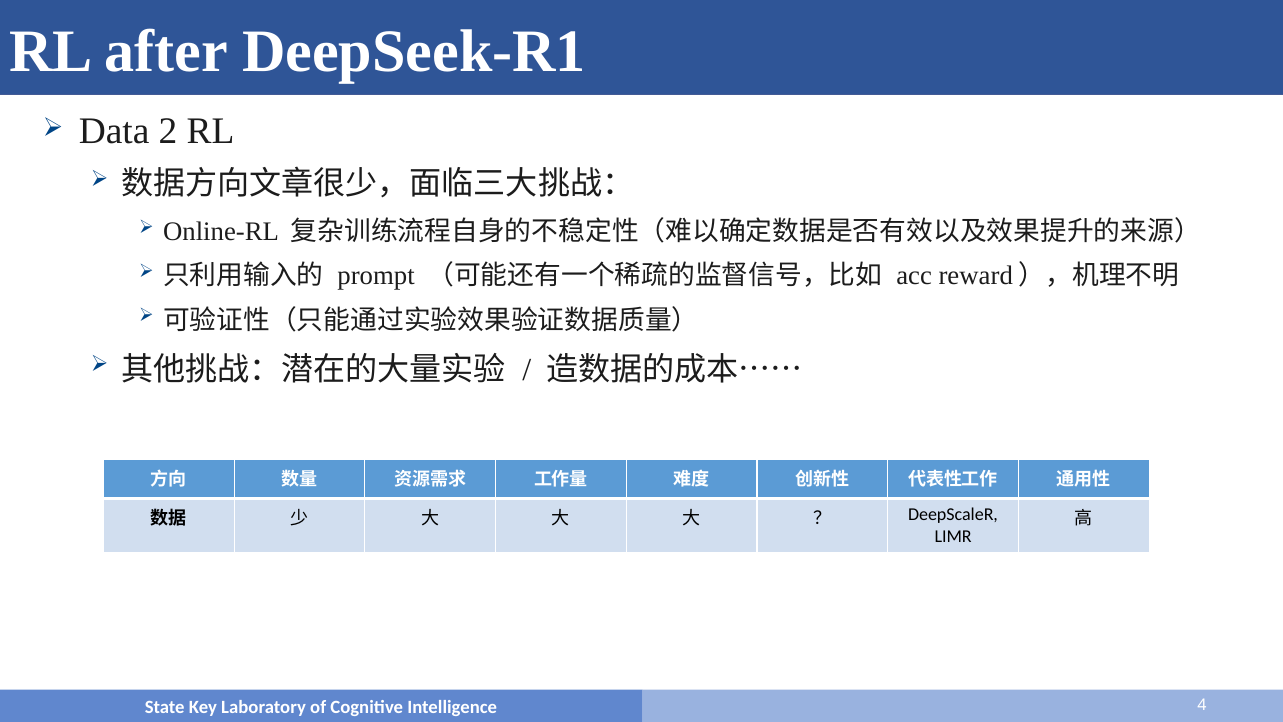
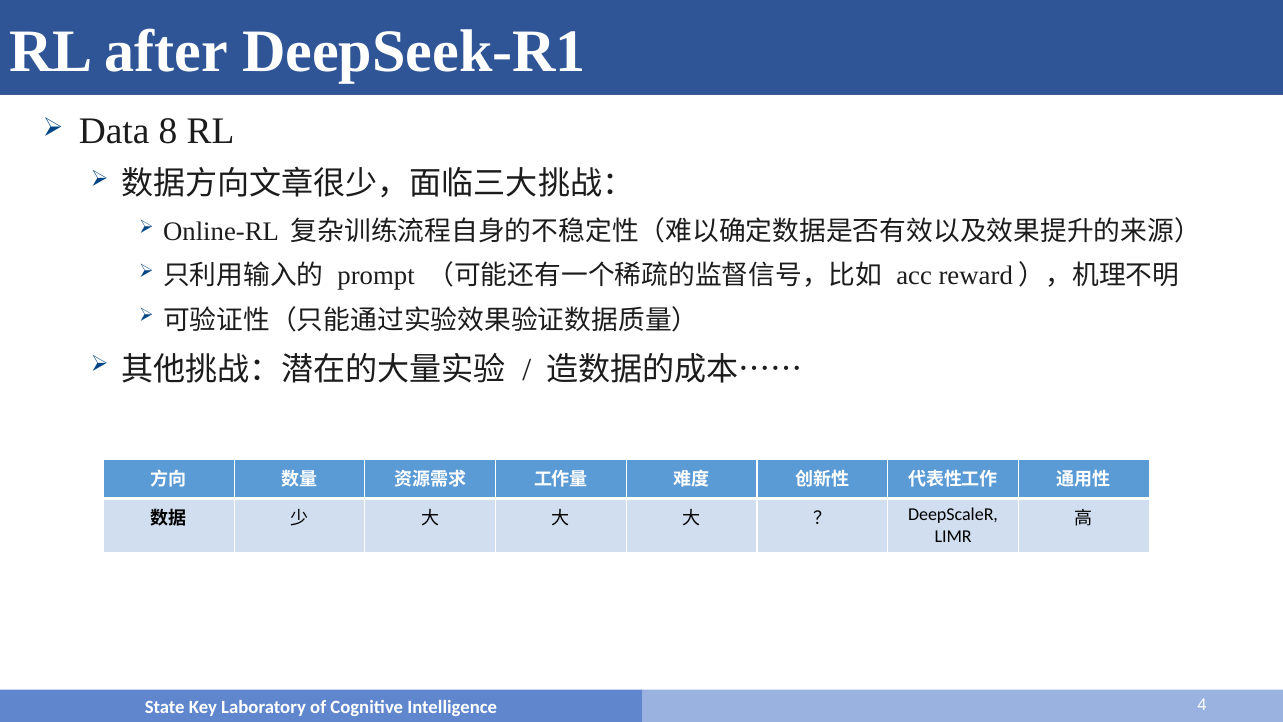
2: 2 -> 8
